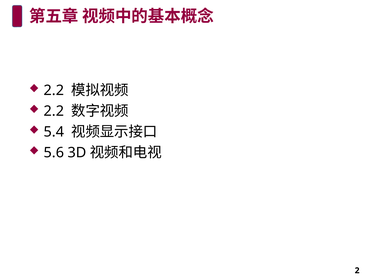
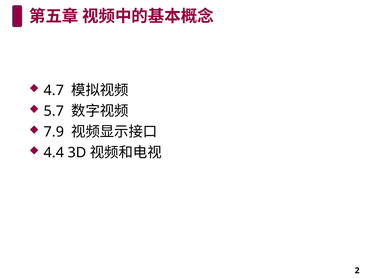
2.2 at (54, 90): 2.2 -> 4.7
2.2 at (54, 111): 2.2 -> 5.7
5.4: 5.4 -> 7.9
5.6: 5.6 -> 4.4
